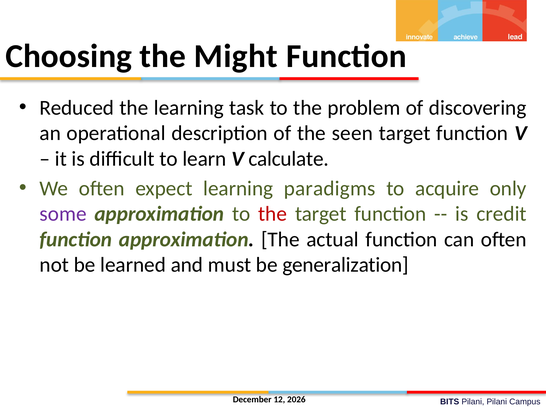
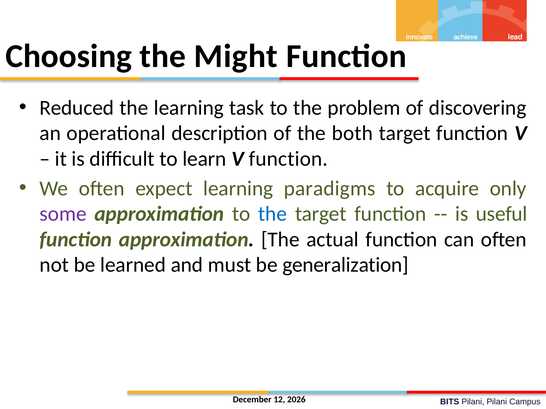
seen: seen -> both
V calculate: calculate -> function
the at (273, 214) colour: red -> blue
credit: credit -> useful
